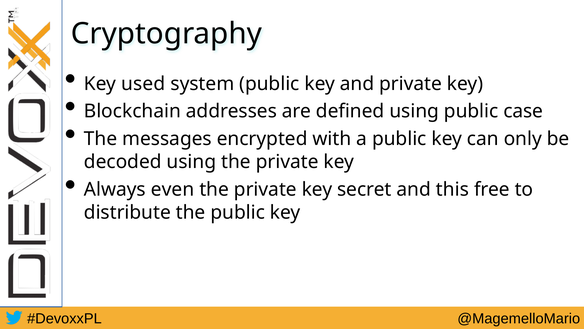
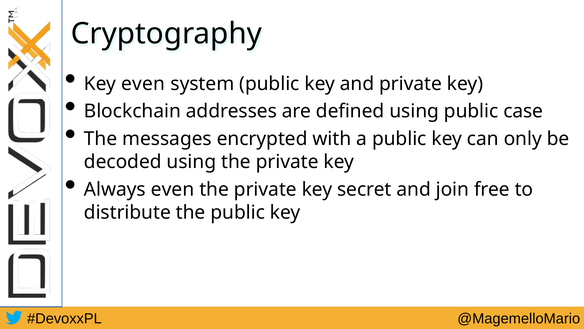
Key used: used -> even
this: this -> join
